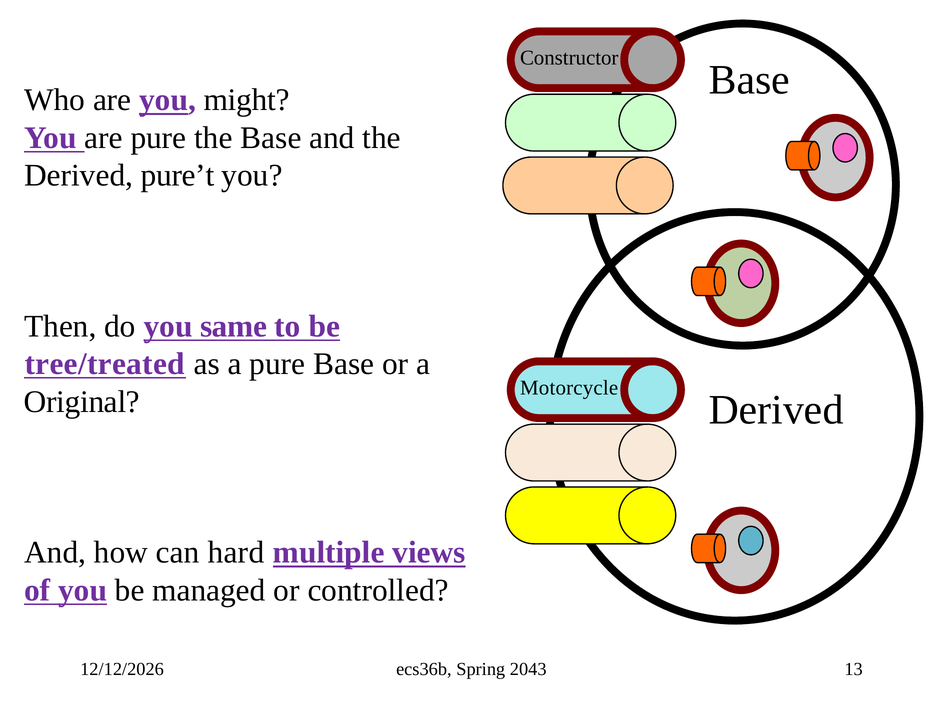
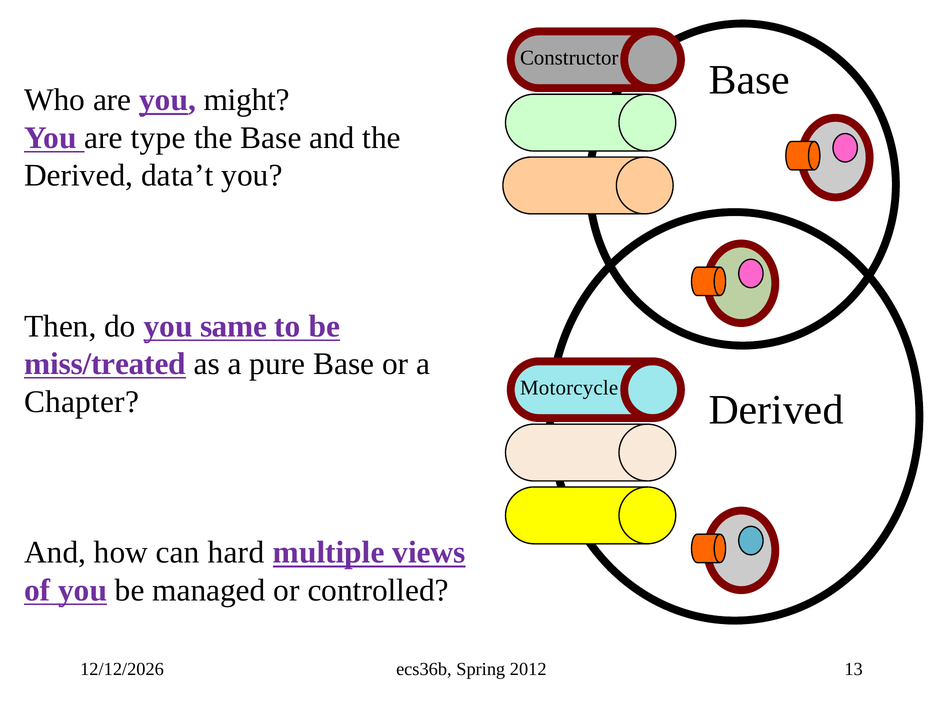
are pure: pure -> type
pure’t: pure’t -> data’t
tree/treated: tree/treated -> miss/treated
Original: Original -> Chapter
2043: 2043 -> 2012
